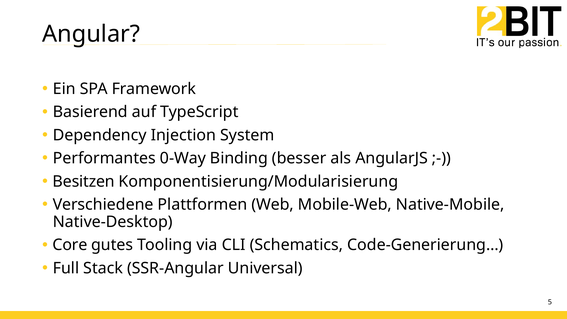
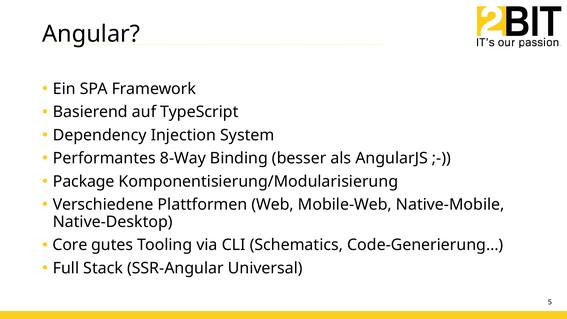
0-Way: 0-Way -> 8-Way
Besitzen: Besitzen -> Package
